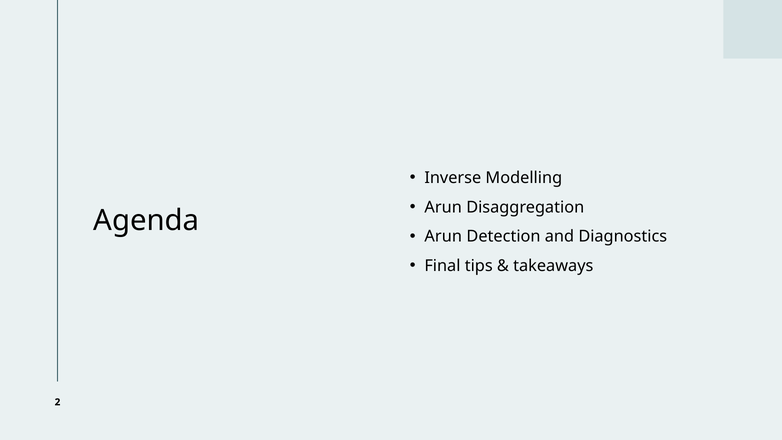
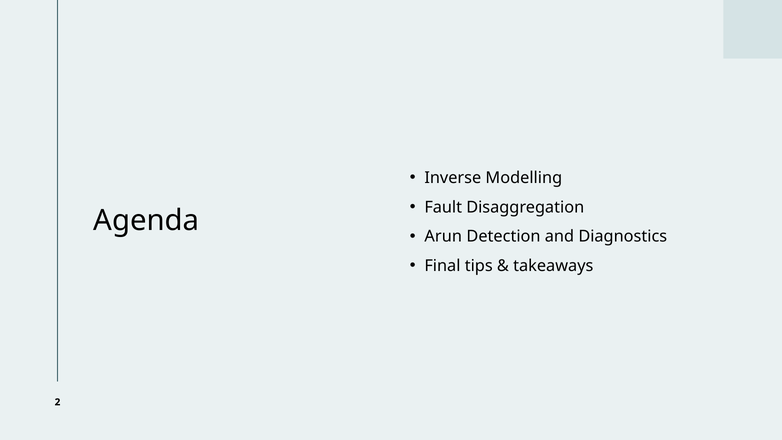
Arun at (443, 207): Arun -> Fault
